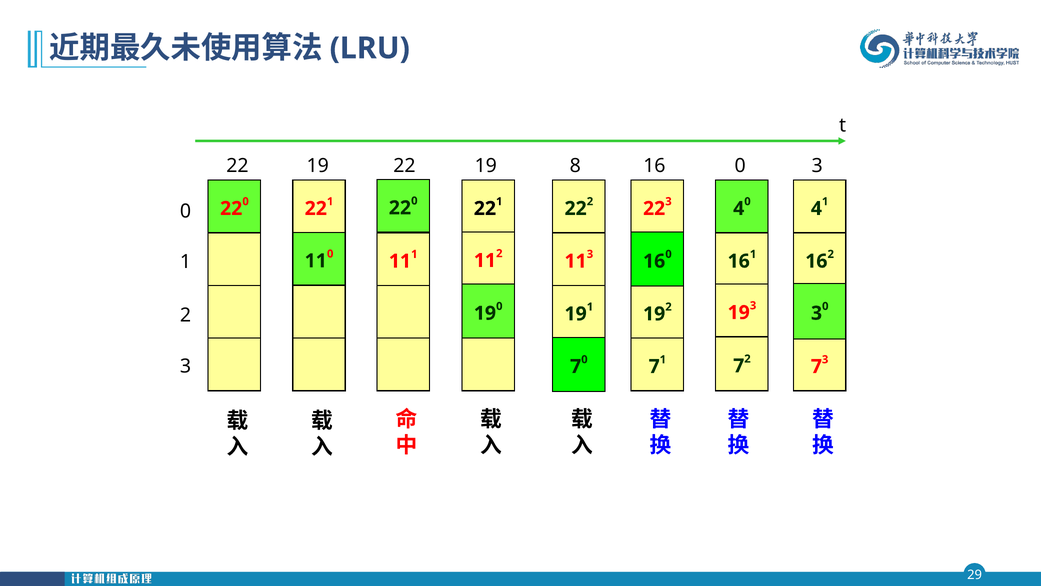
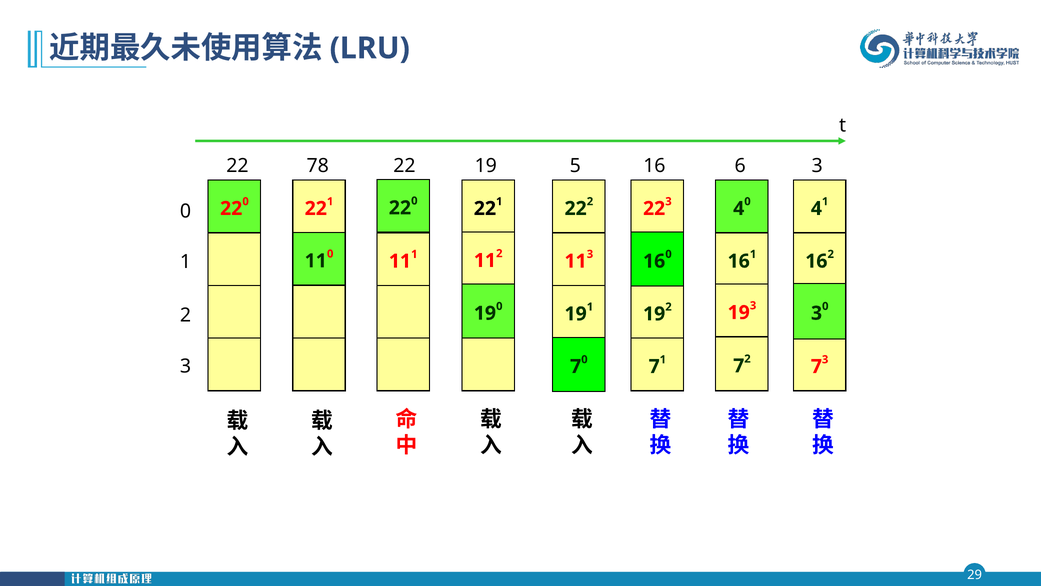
19 at (318, 165): 19 -> 78
8: 8 -> 5
0 at (740, 165): 0 -> 6
